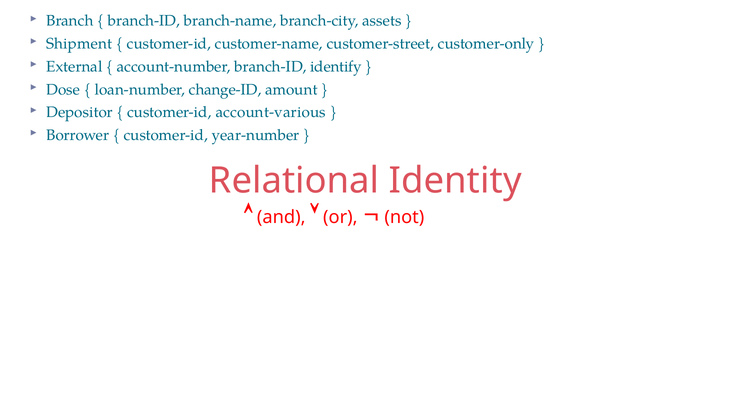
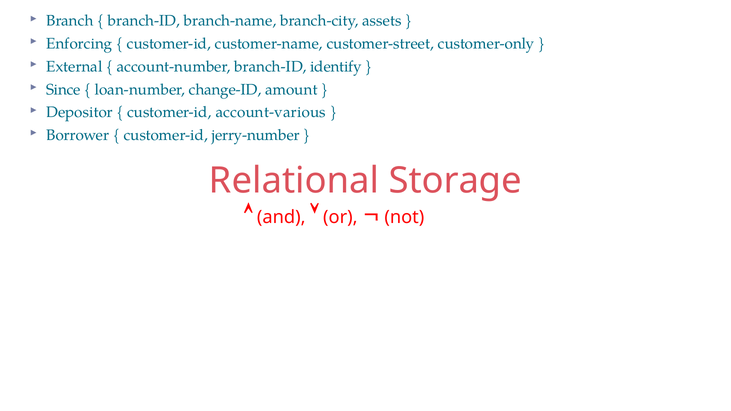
Shipment: Shipment -> Enforcing
Dose: Dose -> Since
year-number: year-number -> jerry-number
Identity: Identity -> Storage
